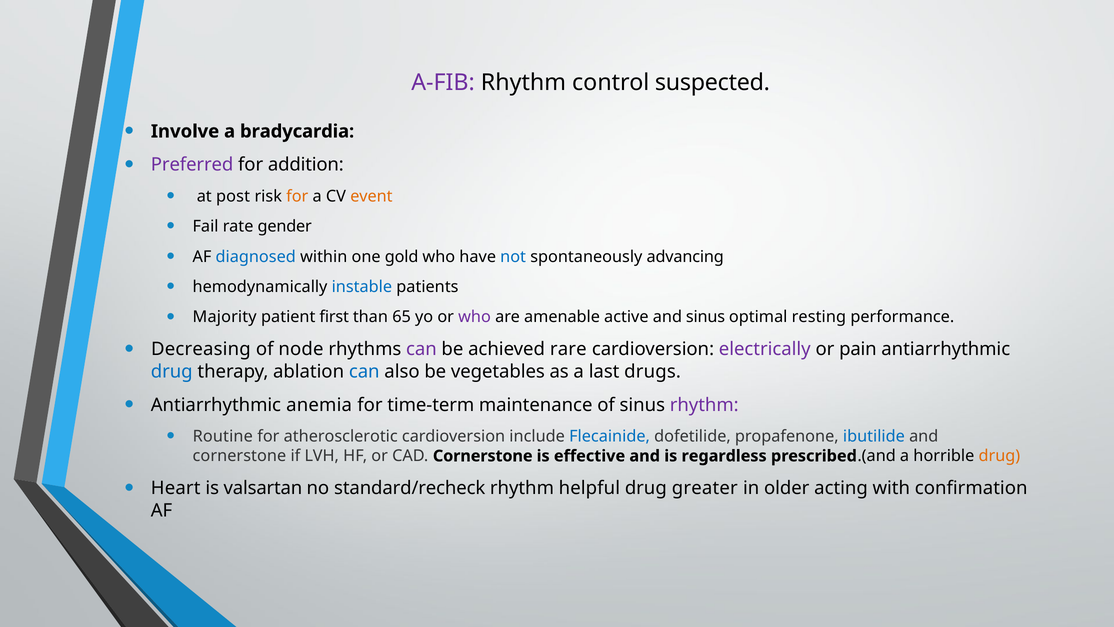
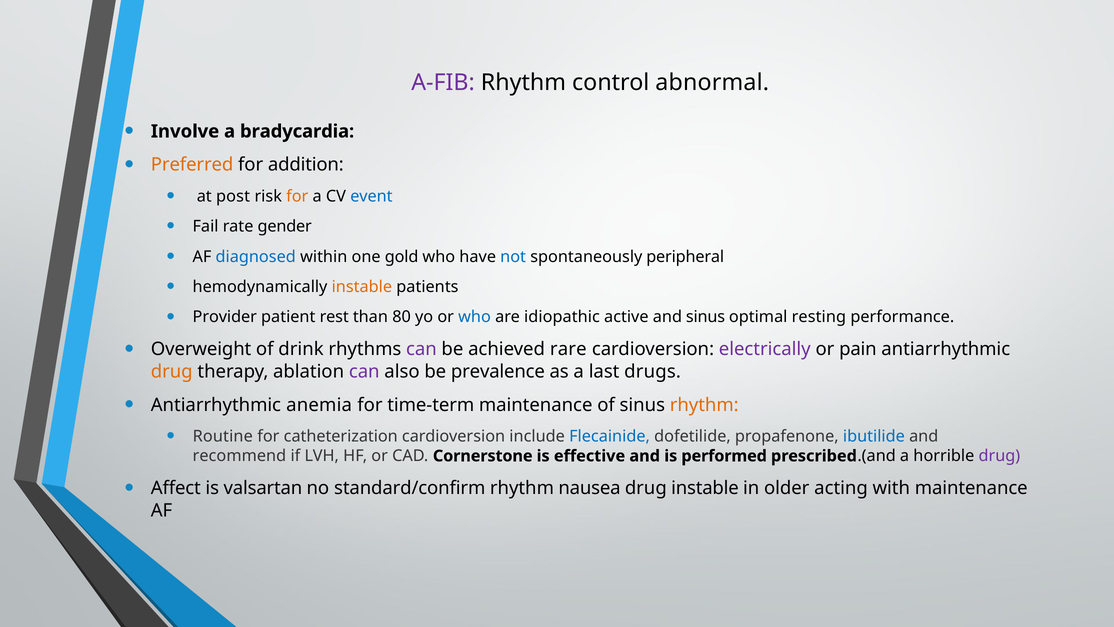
suspected: suspected -> abnormal
Preferred colour: purple -> orange
event colour: orange -> blue
advancing: advancing -> peripheral
instable at (362, 287) colour: blue -> orange
Majority: Majority -> Provider
first: first -> rest
65: 65 -> 80
who at (475, 317) colour: purple -> blue
amenable: amenable -> idiopathic
Decreasing: Decreasing -> Overweight
node: node -> drink
drug at (172, 371) colour: blue -> orange
can at (364, 371) colour: blue -> purple
vegetables: vegetables -> prevalence
rhythm at (704, 405) colour: purple -> orange
atherosclerotic: atherosclerotic -> catheterization
cornerstone at (239, 456): cornerstone -> recommend
regardless: regardless -> performed
drug at (999, 456) colour: orange -> purple
Heart: Heart -> Affect
standard/recheck: standard/recheck -> standard/confirm
helpful: helpful -> nausea
drug greater: greater -> instable
with confirmation: confirmation -> maintenance
